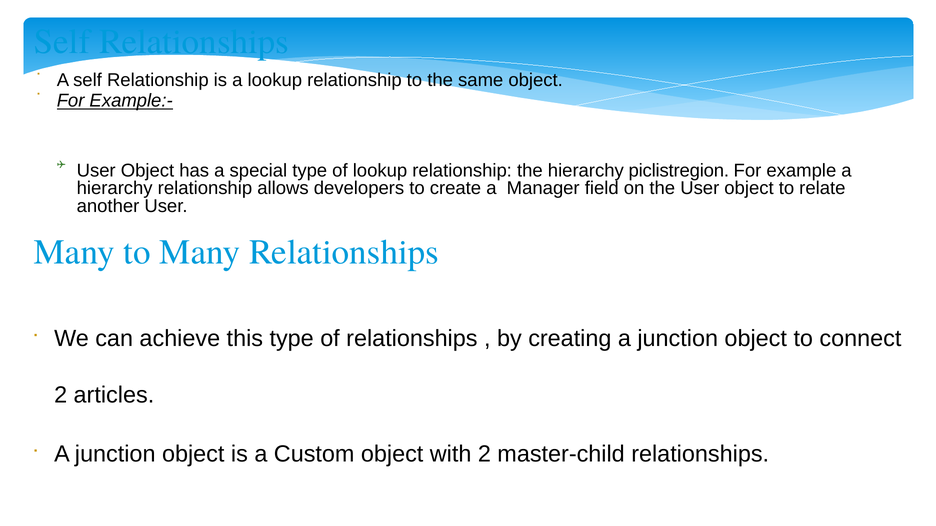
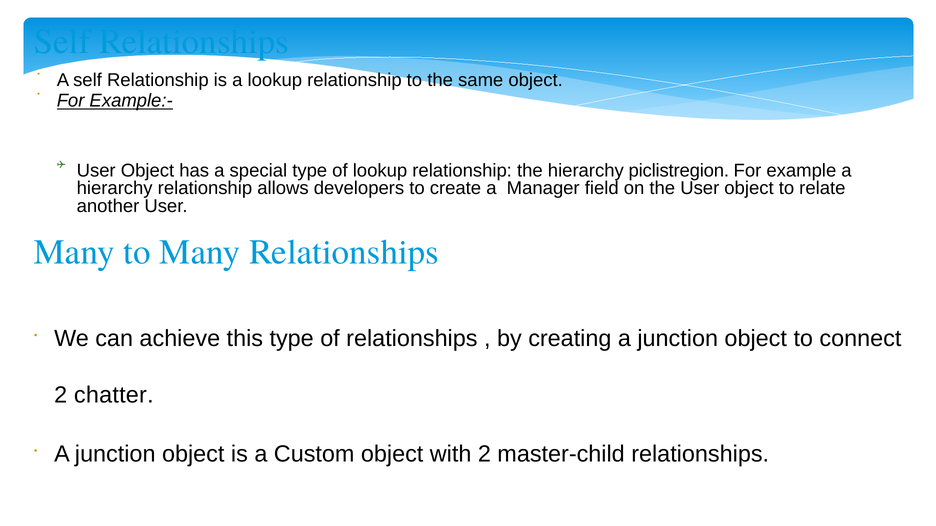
articles: articles -> chatter
